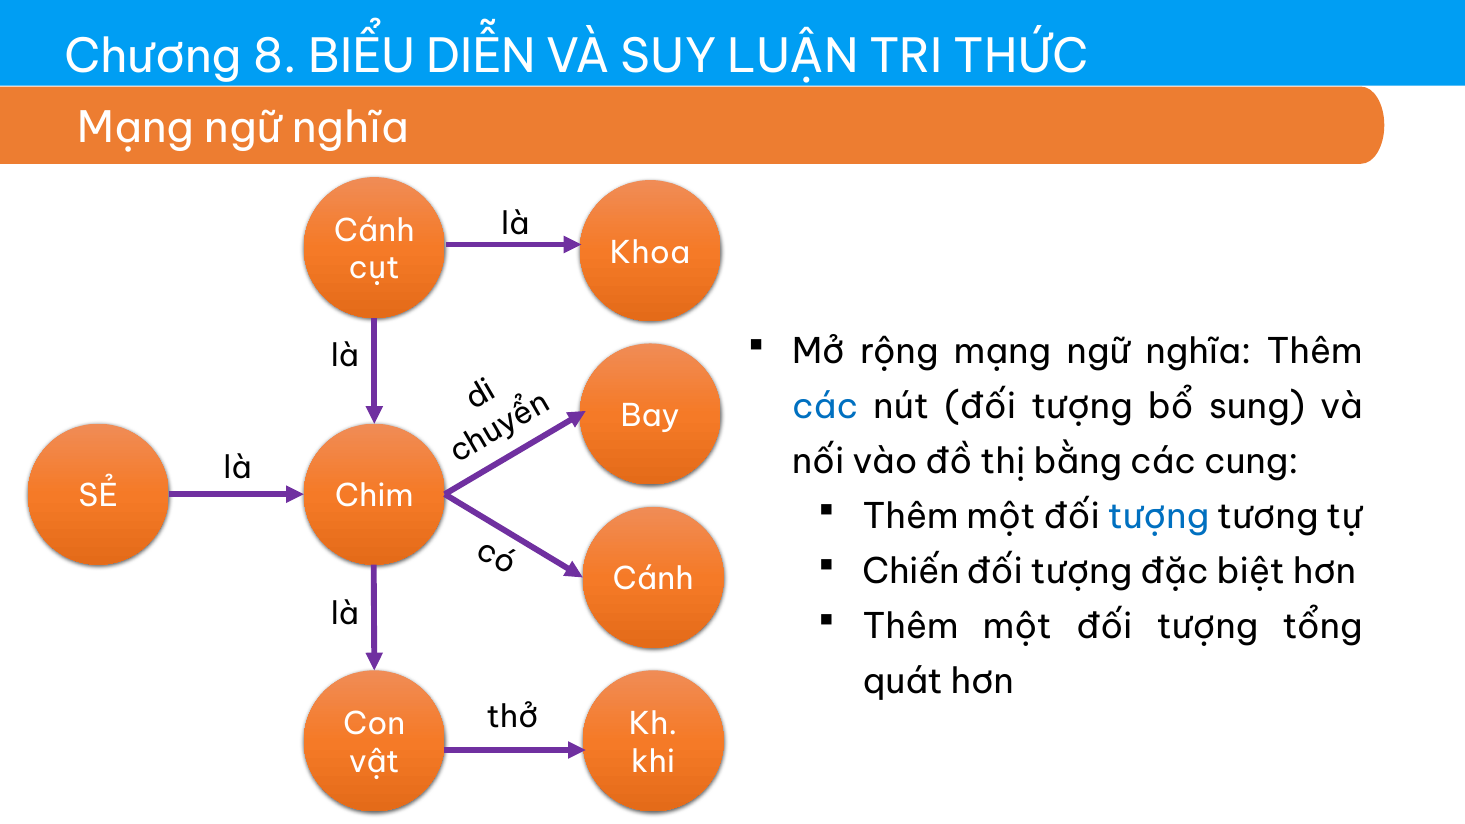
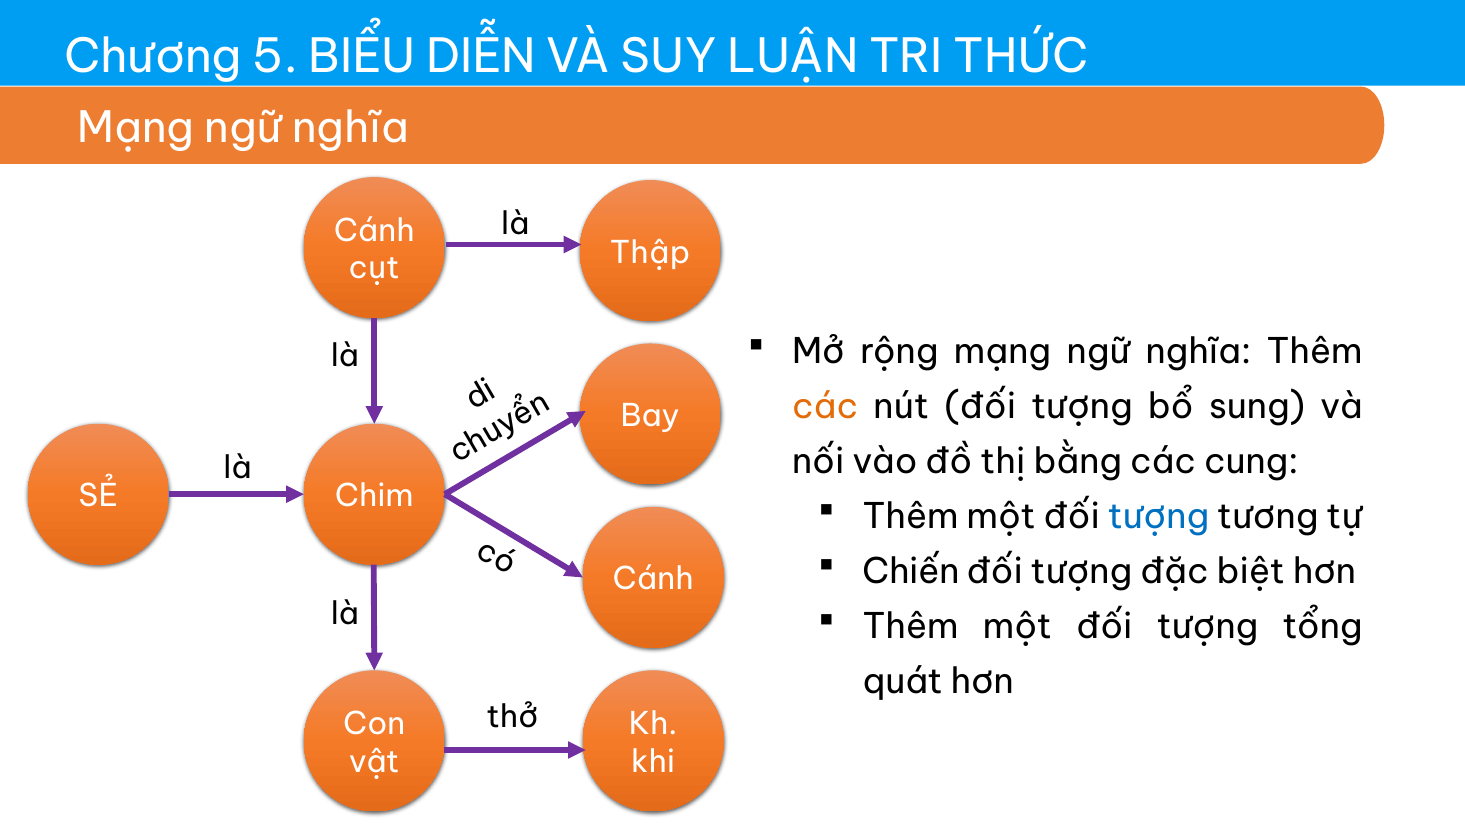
8: 8 -> 5
Khoa: Khoa -> Thập
các at (825, 407) colour: blue -> orange
